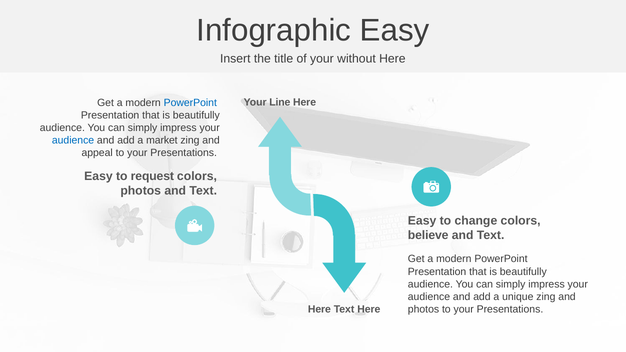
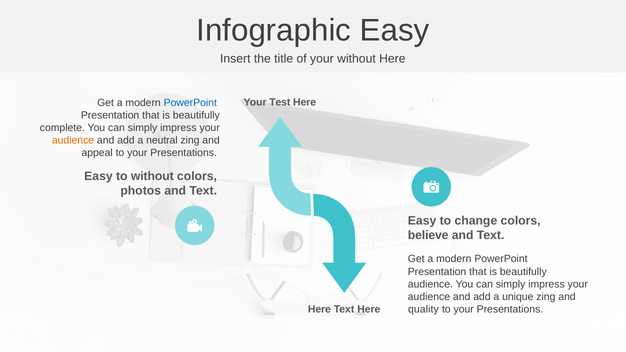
Line: Line -> Test
audience at (62, 128): audience -> complete
audience at (73, 140) colour: blue -> orange
market: market -> neutral
to request: request -> without
photos at (423, 309): photos -> quality
